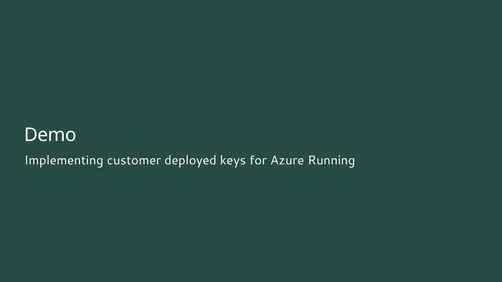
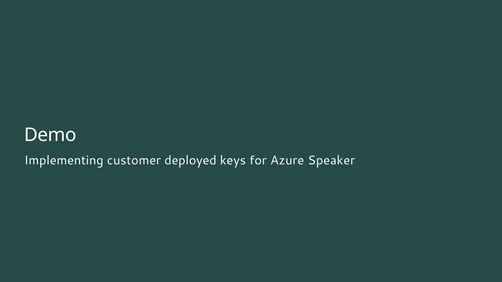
Running: Running -> Speaker
